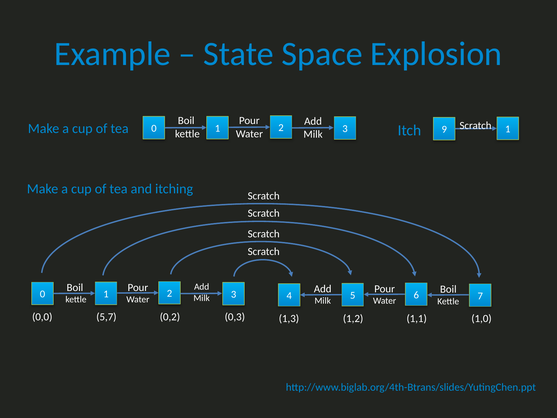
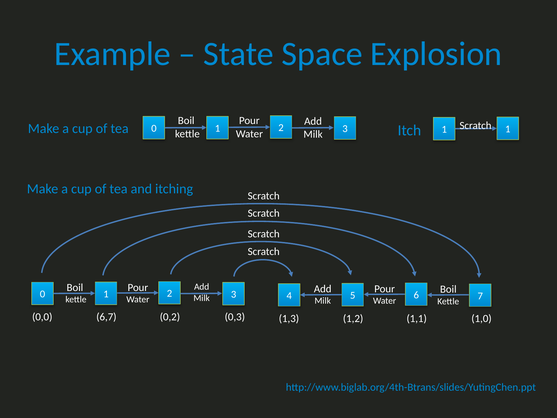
9 at (444, 129): 9 -> 1
5,7: 5,7 -> 6,7
